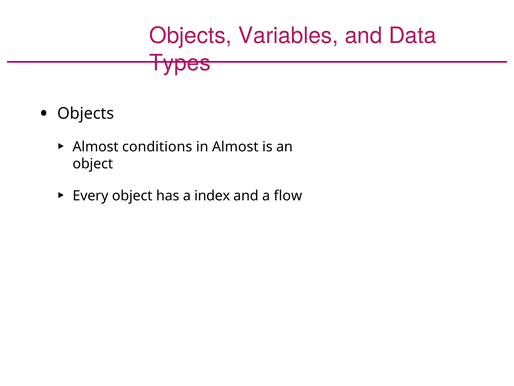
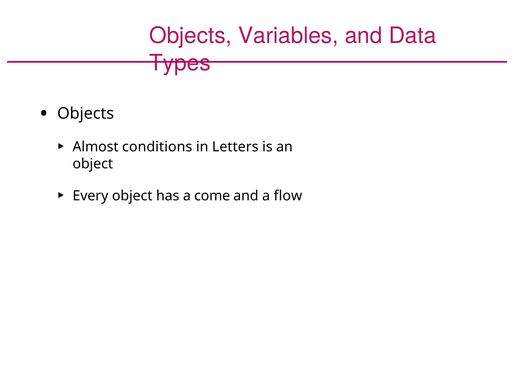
in Almost: Almost -> Letters
index: index -> come
